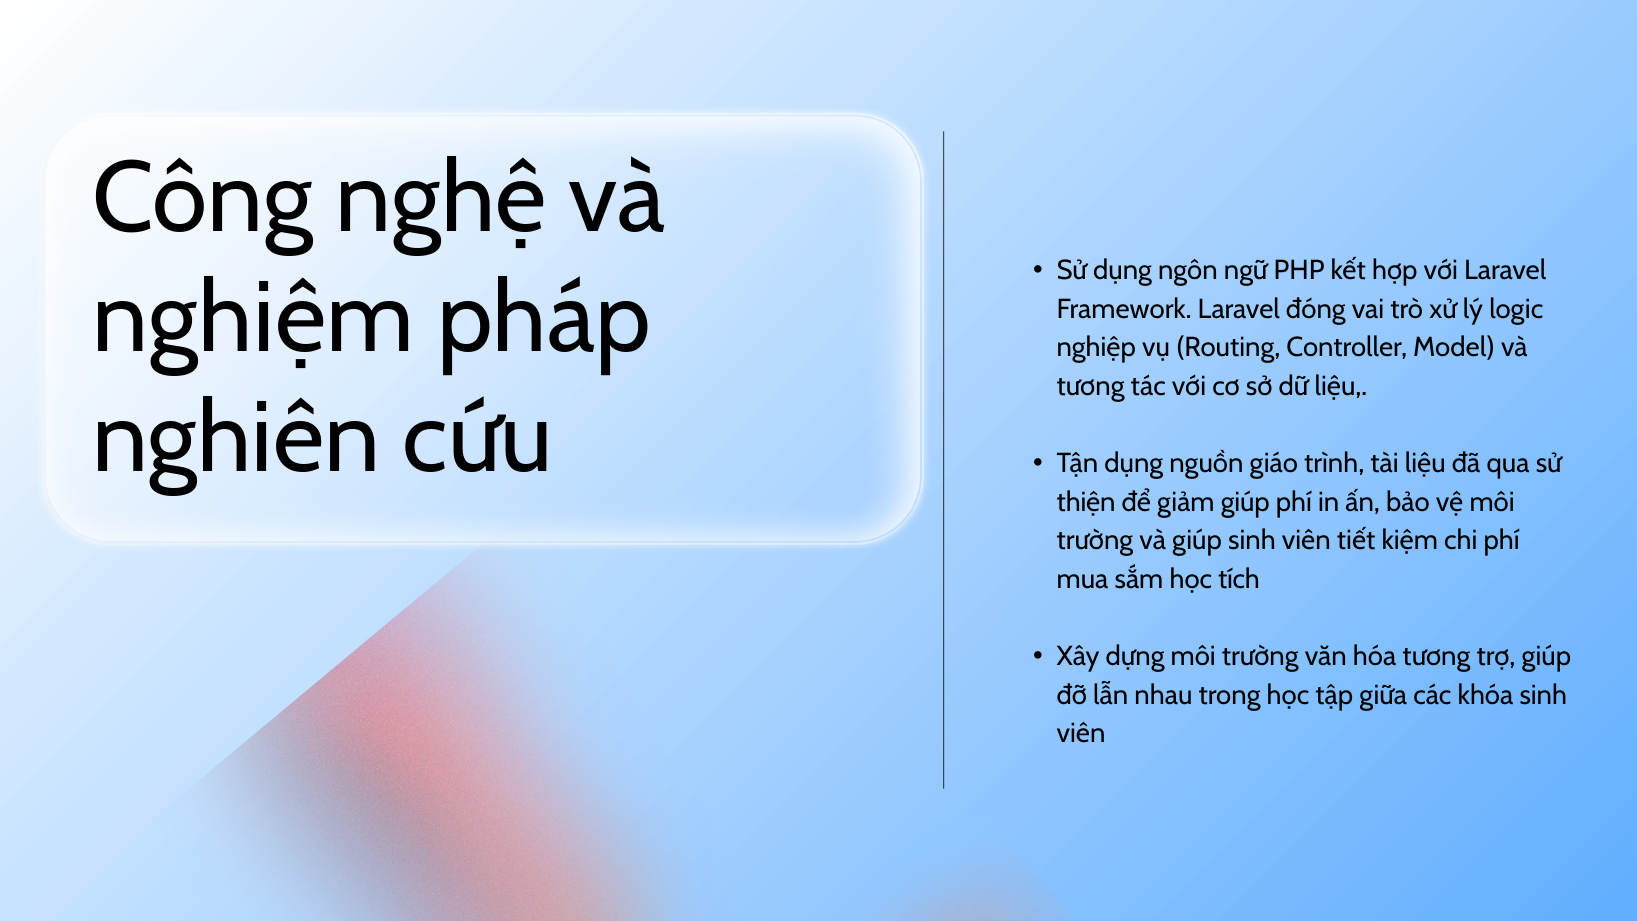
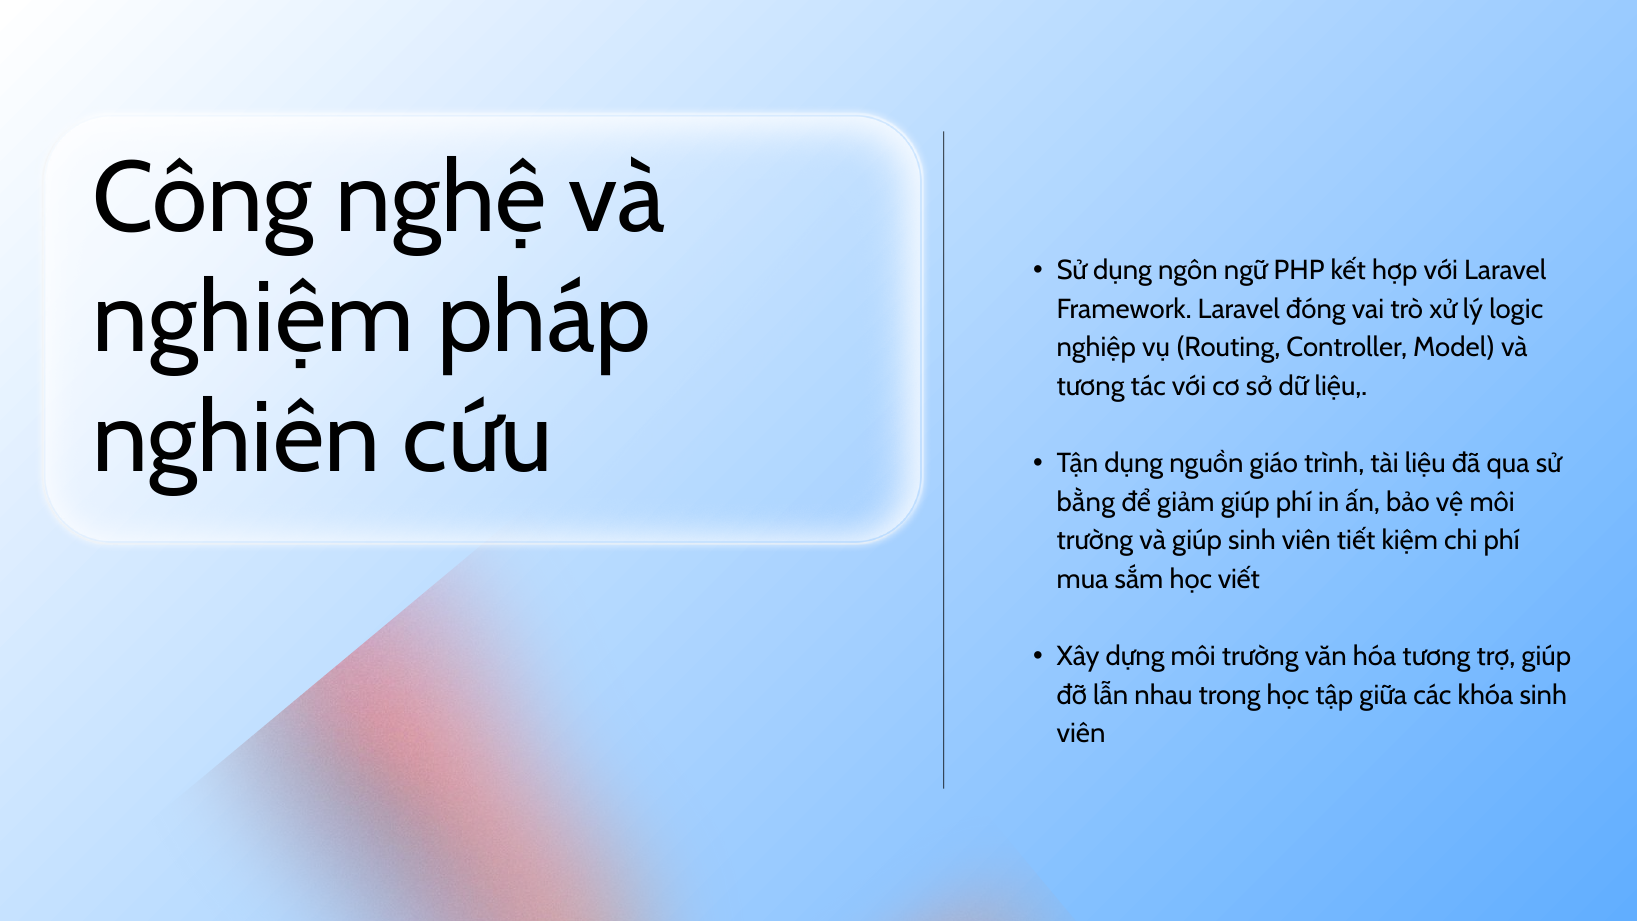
thiện: thiện -> bằng
tích: tích -> viết
